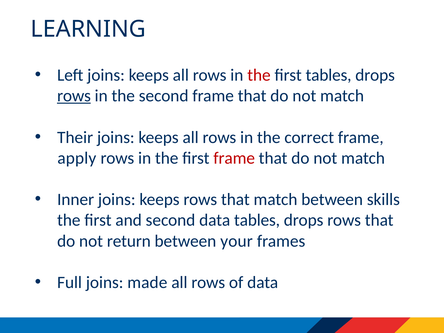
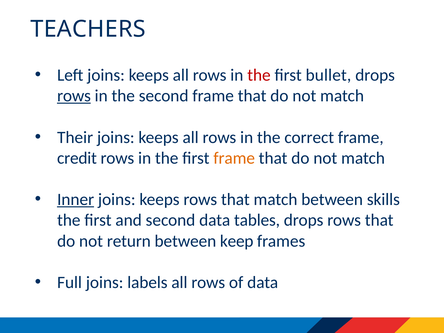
LEARNING: LEARNING -> TEACHERS
first tables: tables -> bullet
apply: apply -> credit
frame at (234, 158) colour: red -> orange
Inner underline: none -> present
your: your -> keep
made: made -> labels
